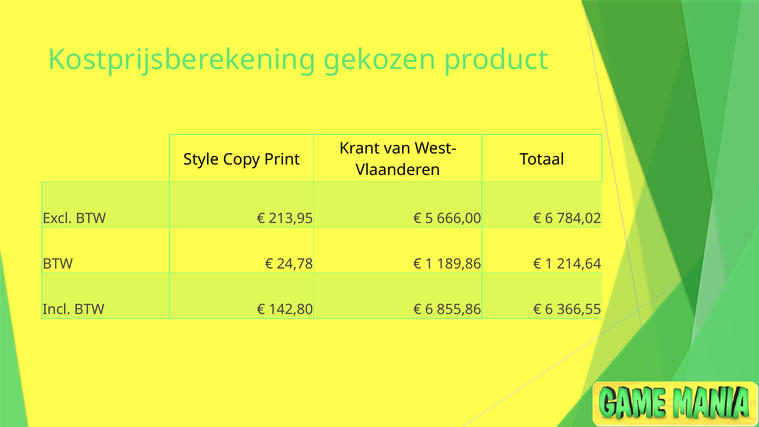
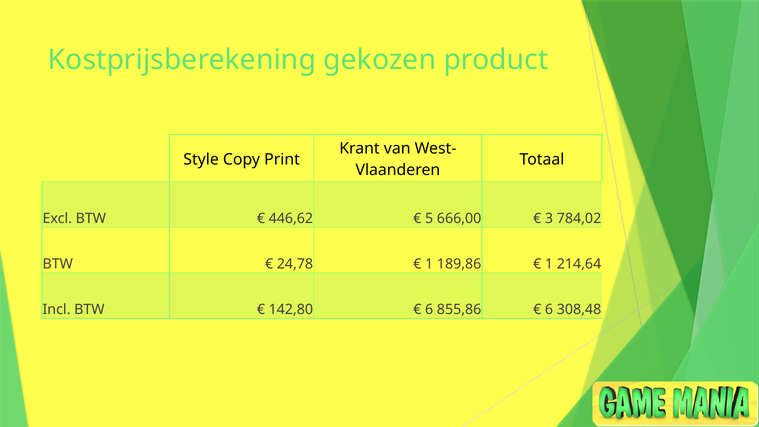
213,95: 213,95 -> 446,62
6 at (549, 218): 6 -> 3
366,55: 366,55 -> 308,48
